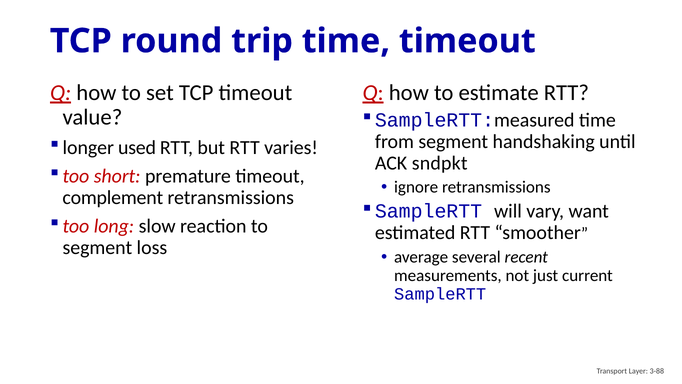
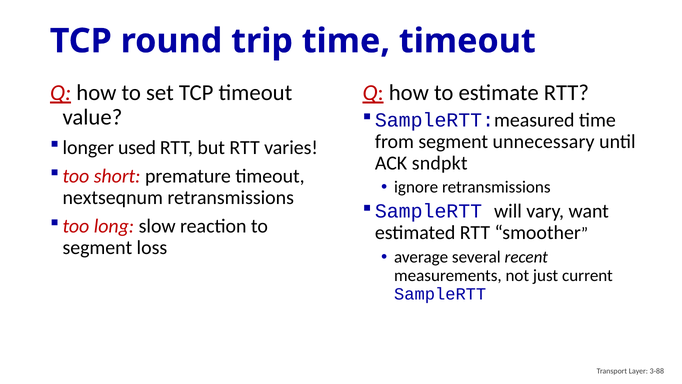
handshaking: handshaking -> unnecessary
complement: complement -> nextseqnum
